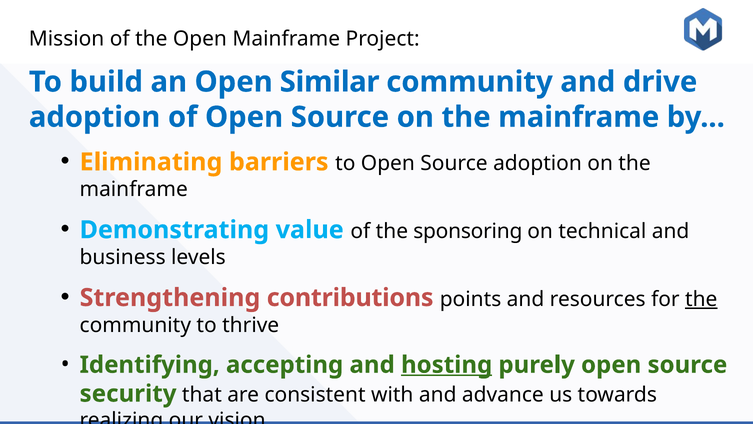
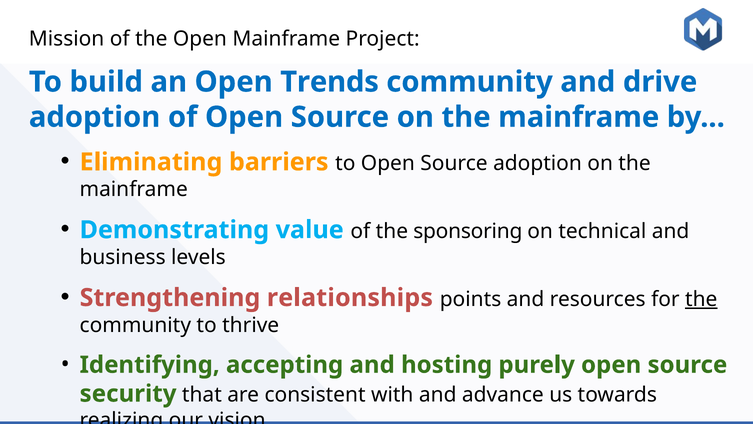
Similar: Similar -> Trends
contributions: contributions -> relationships
hosting underline: present -> none
